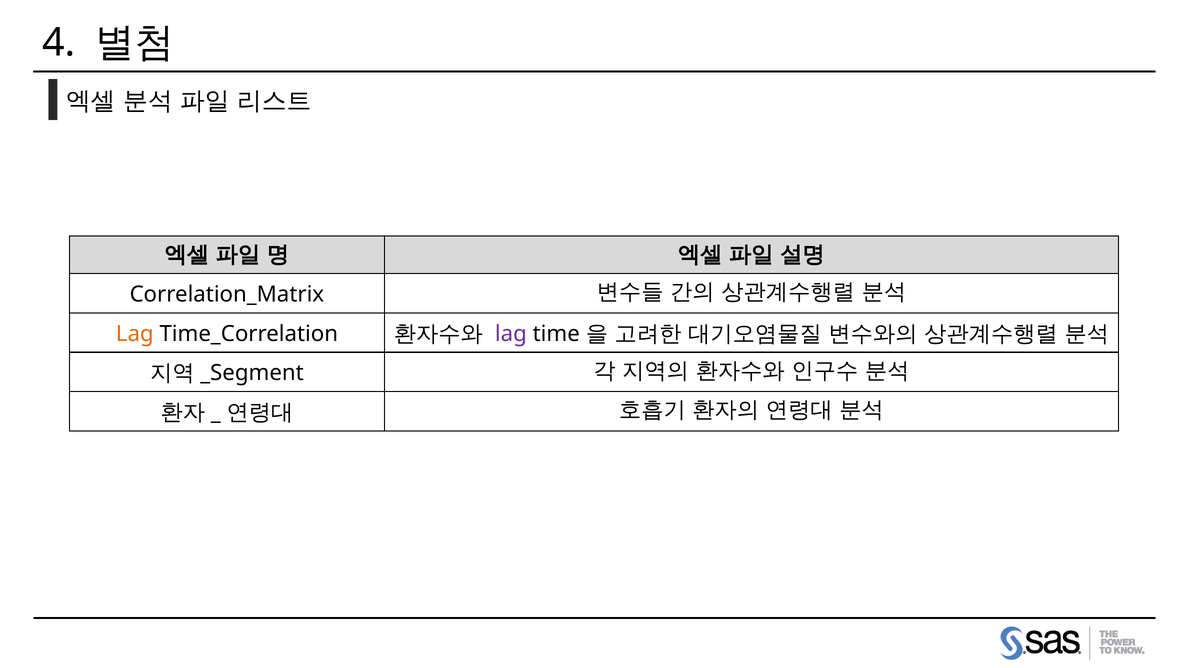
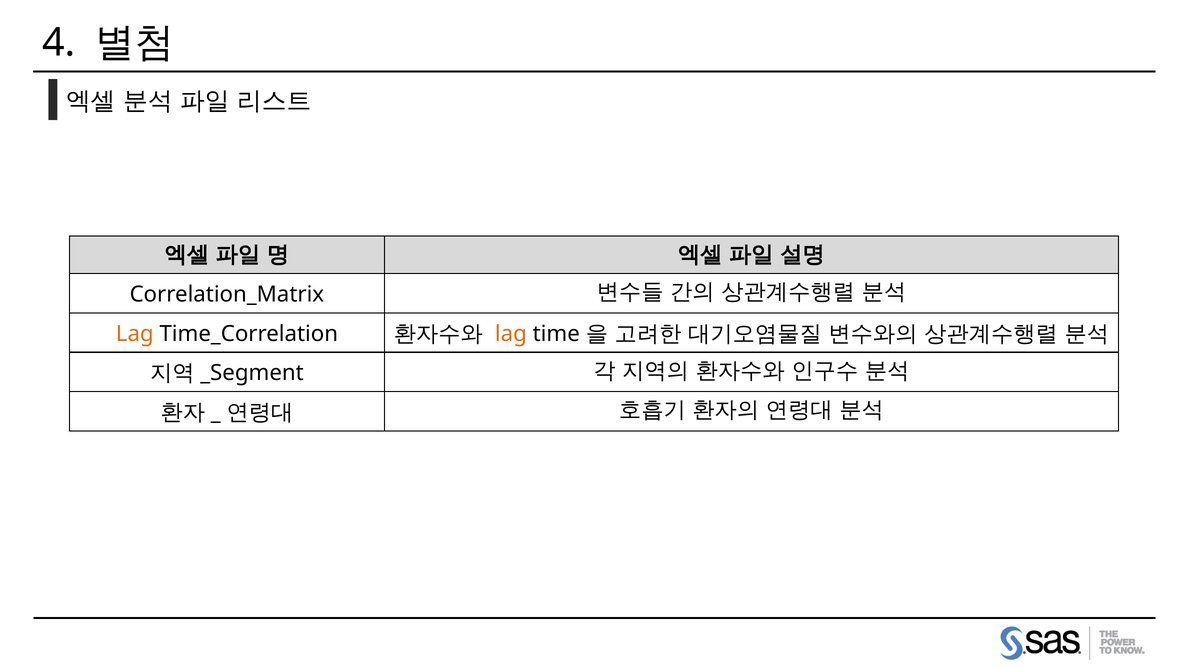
lag at (511, 334) colour: purple -> orange
